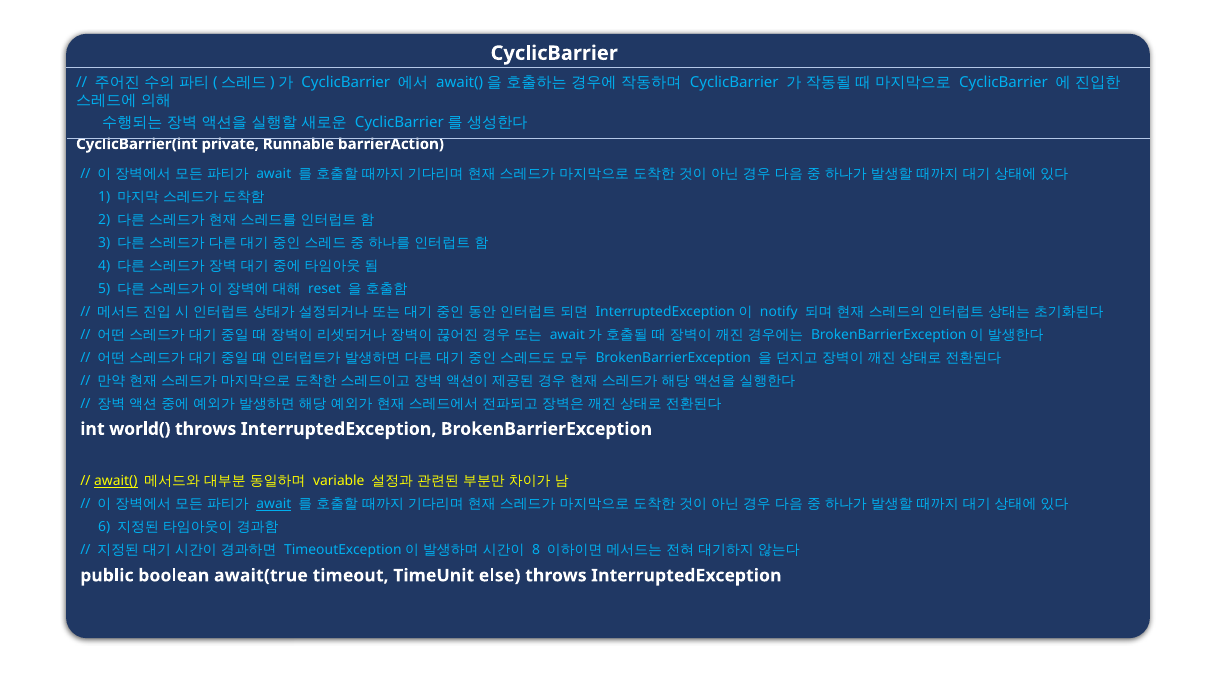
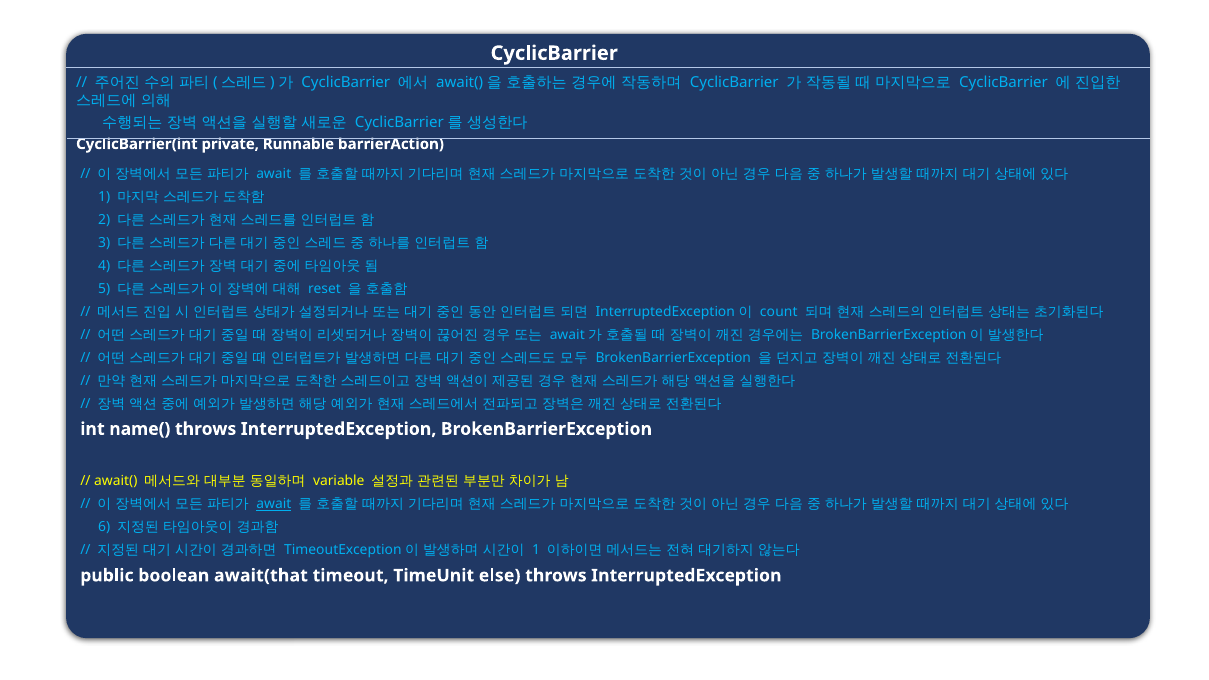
notify: notify -> count
world(: world( -> name(
await( underline: present -> none
8 at (536, 550): 8 -> 1
await(true: await(true -> await(that
